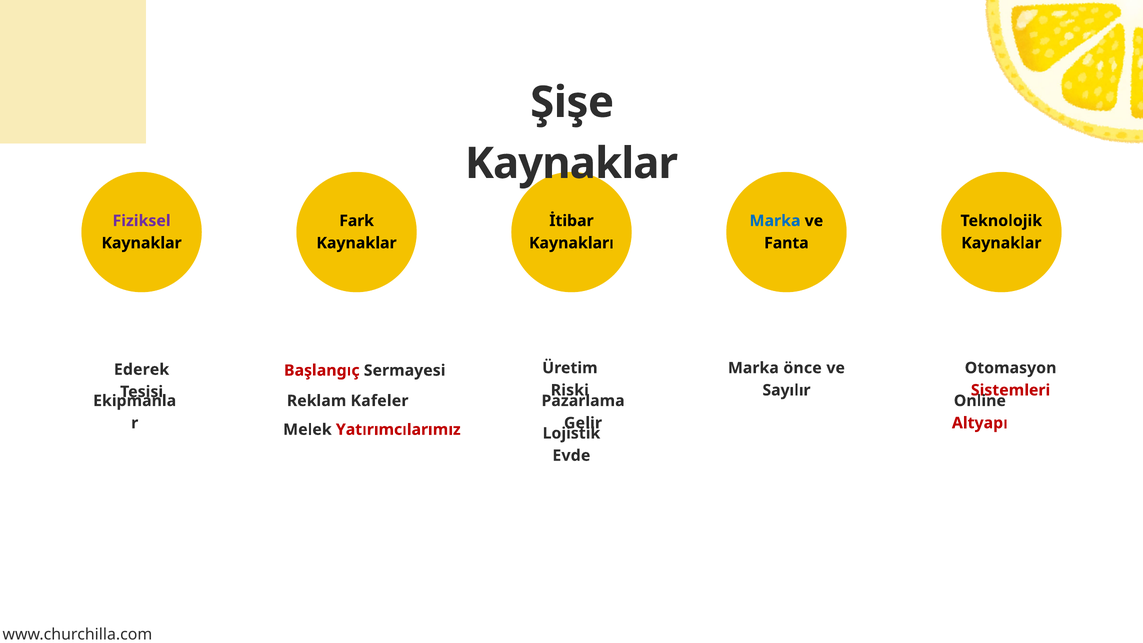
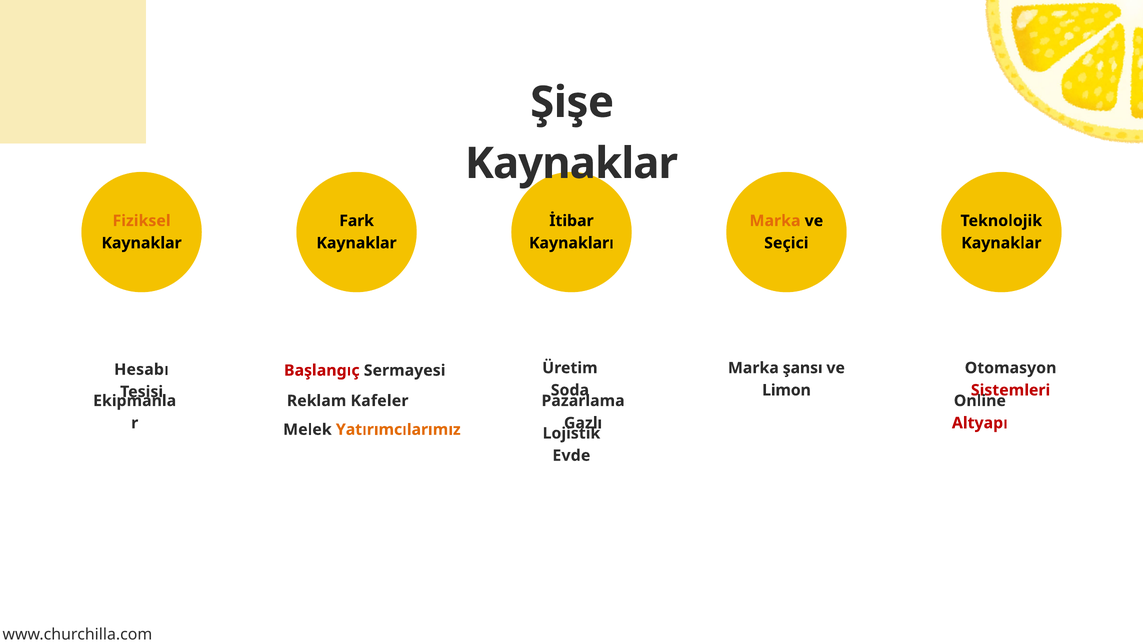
Fiziksel colour: purple -> orange
Marka at (775, 221) colour: blue -> orange
Fanta: Fanta -> Seçici
önce: önce -> şansı
Ederek: Ederek -> Hesabı
Riski: Riski -> Soda
Sayılır: Sayılır -> Limon
Gelir: Gelir -> Gazlı
Yatırımcılarımız colour: red -> orange
